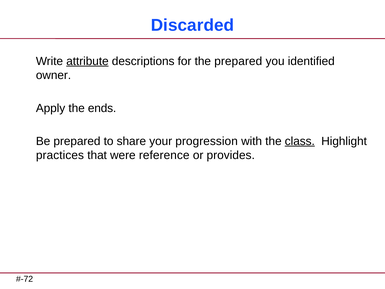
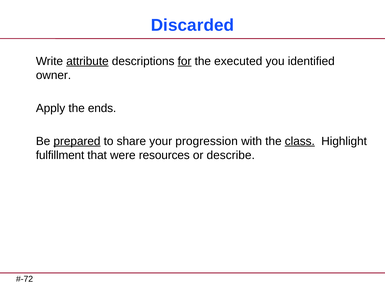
for underline: none -> present
the prepared: prepared -> executed
prepared at (77, 141) underline: none -> present
practices: practices -> fulfillment
reference: reference -> resources
provides: provides -> describe
